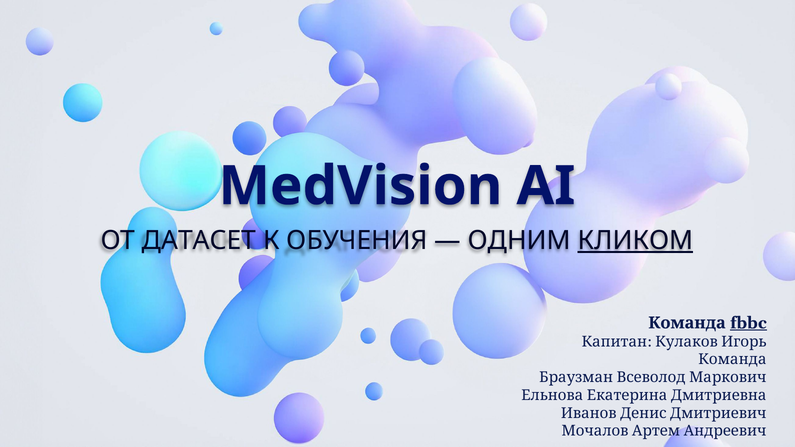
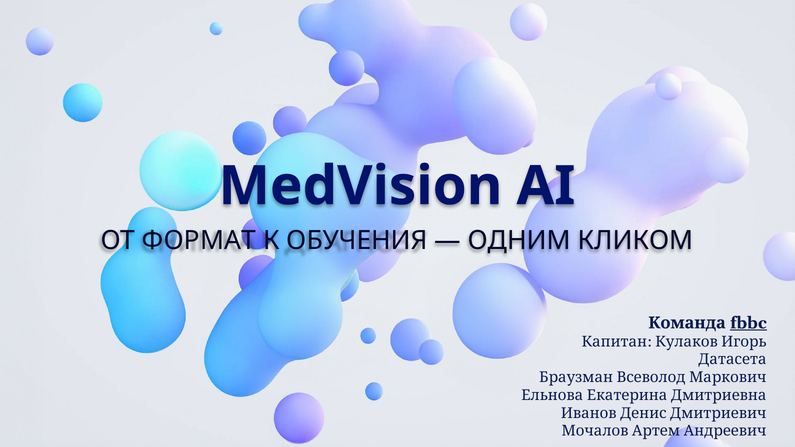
ДАТАСЕТ: ДАТАСЕТ -> ФОРМАТ
КЛИКОМ underline: present -> none
Команда at (732, 360): Команда -> Датасета
